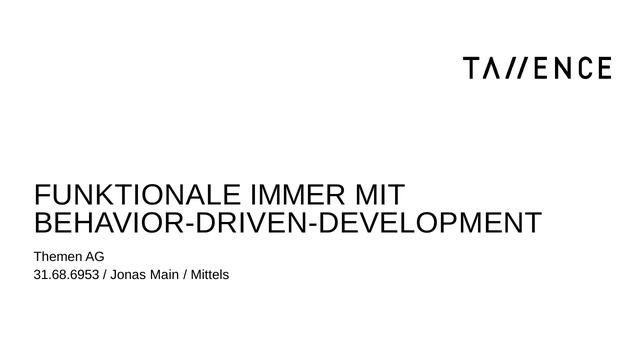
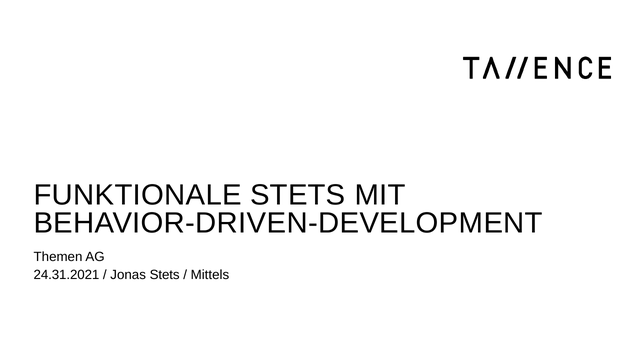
FUNKTIONALE IMMER: IMMER -> STETS
31.68.6953: 31.68.6953 -> 24.31.2021
Jonas Main: Main -> Stets
